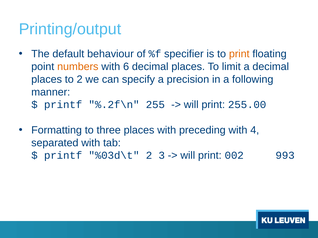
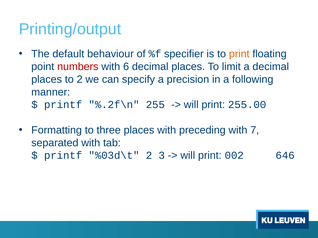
numbers colour: orange -> red
4: 4 -> 7
993: 993 -> 646
